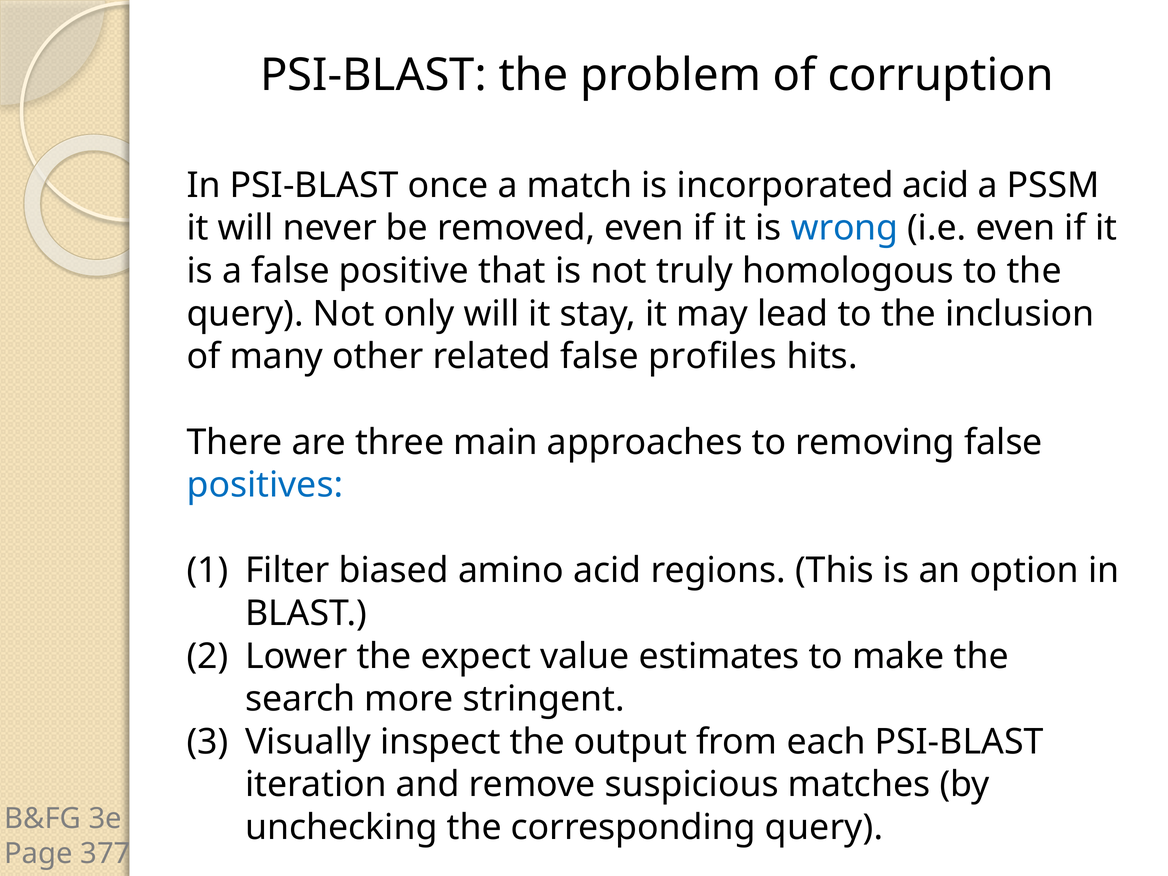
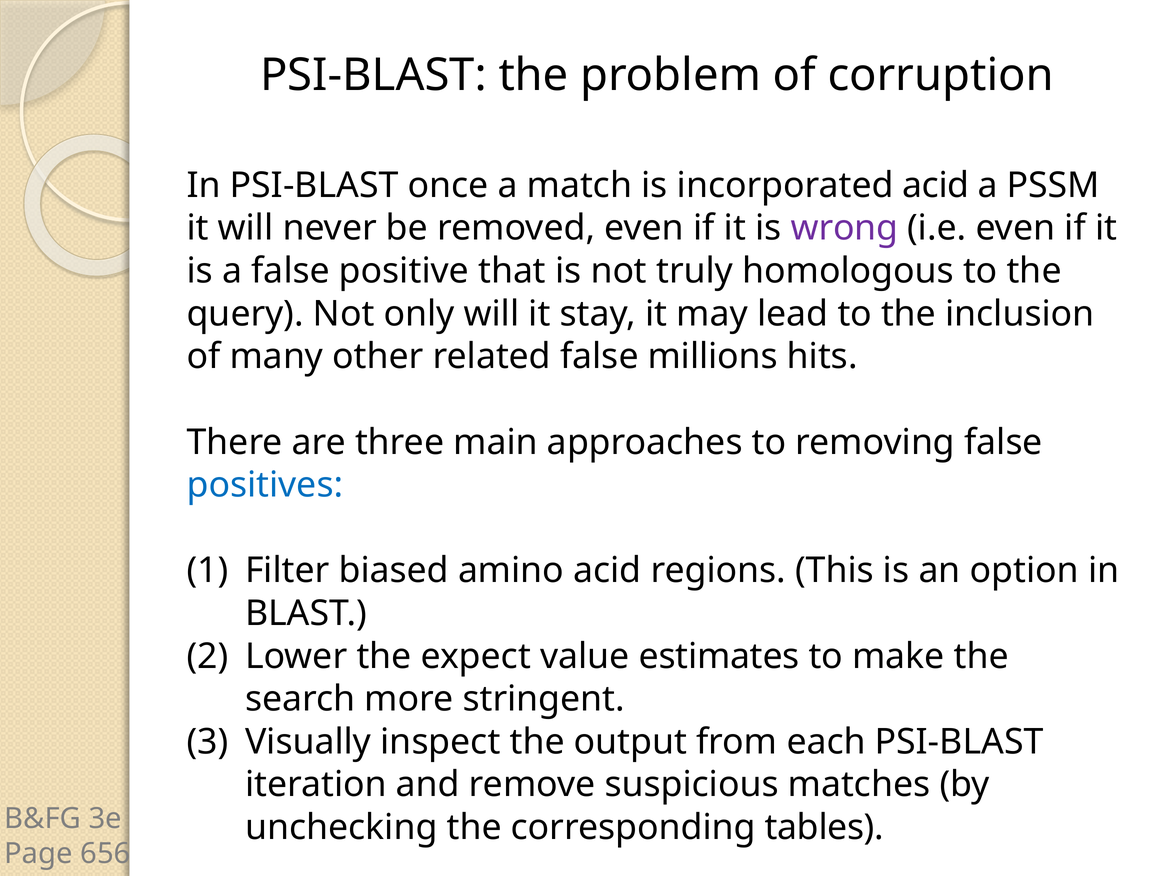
wrong colour: blue -> purple
profiles: profiles -> millions
corresponding query: query -> tables
377: 377 -> 656
